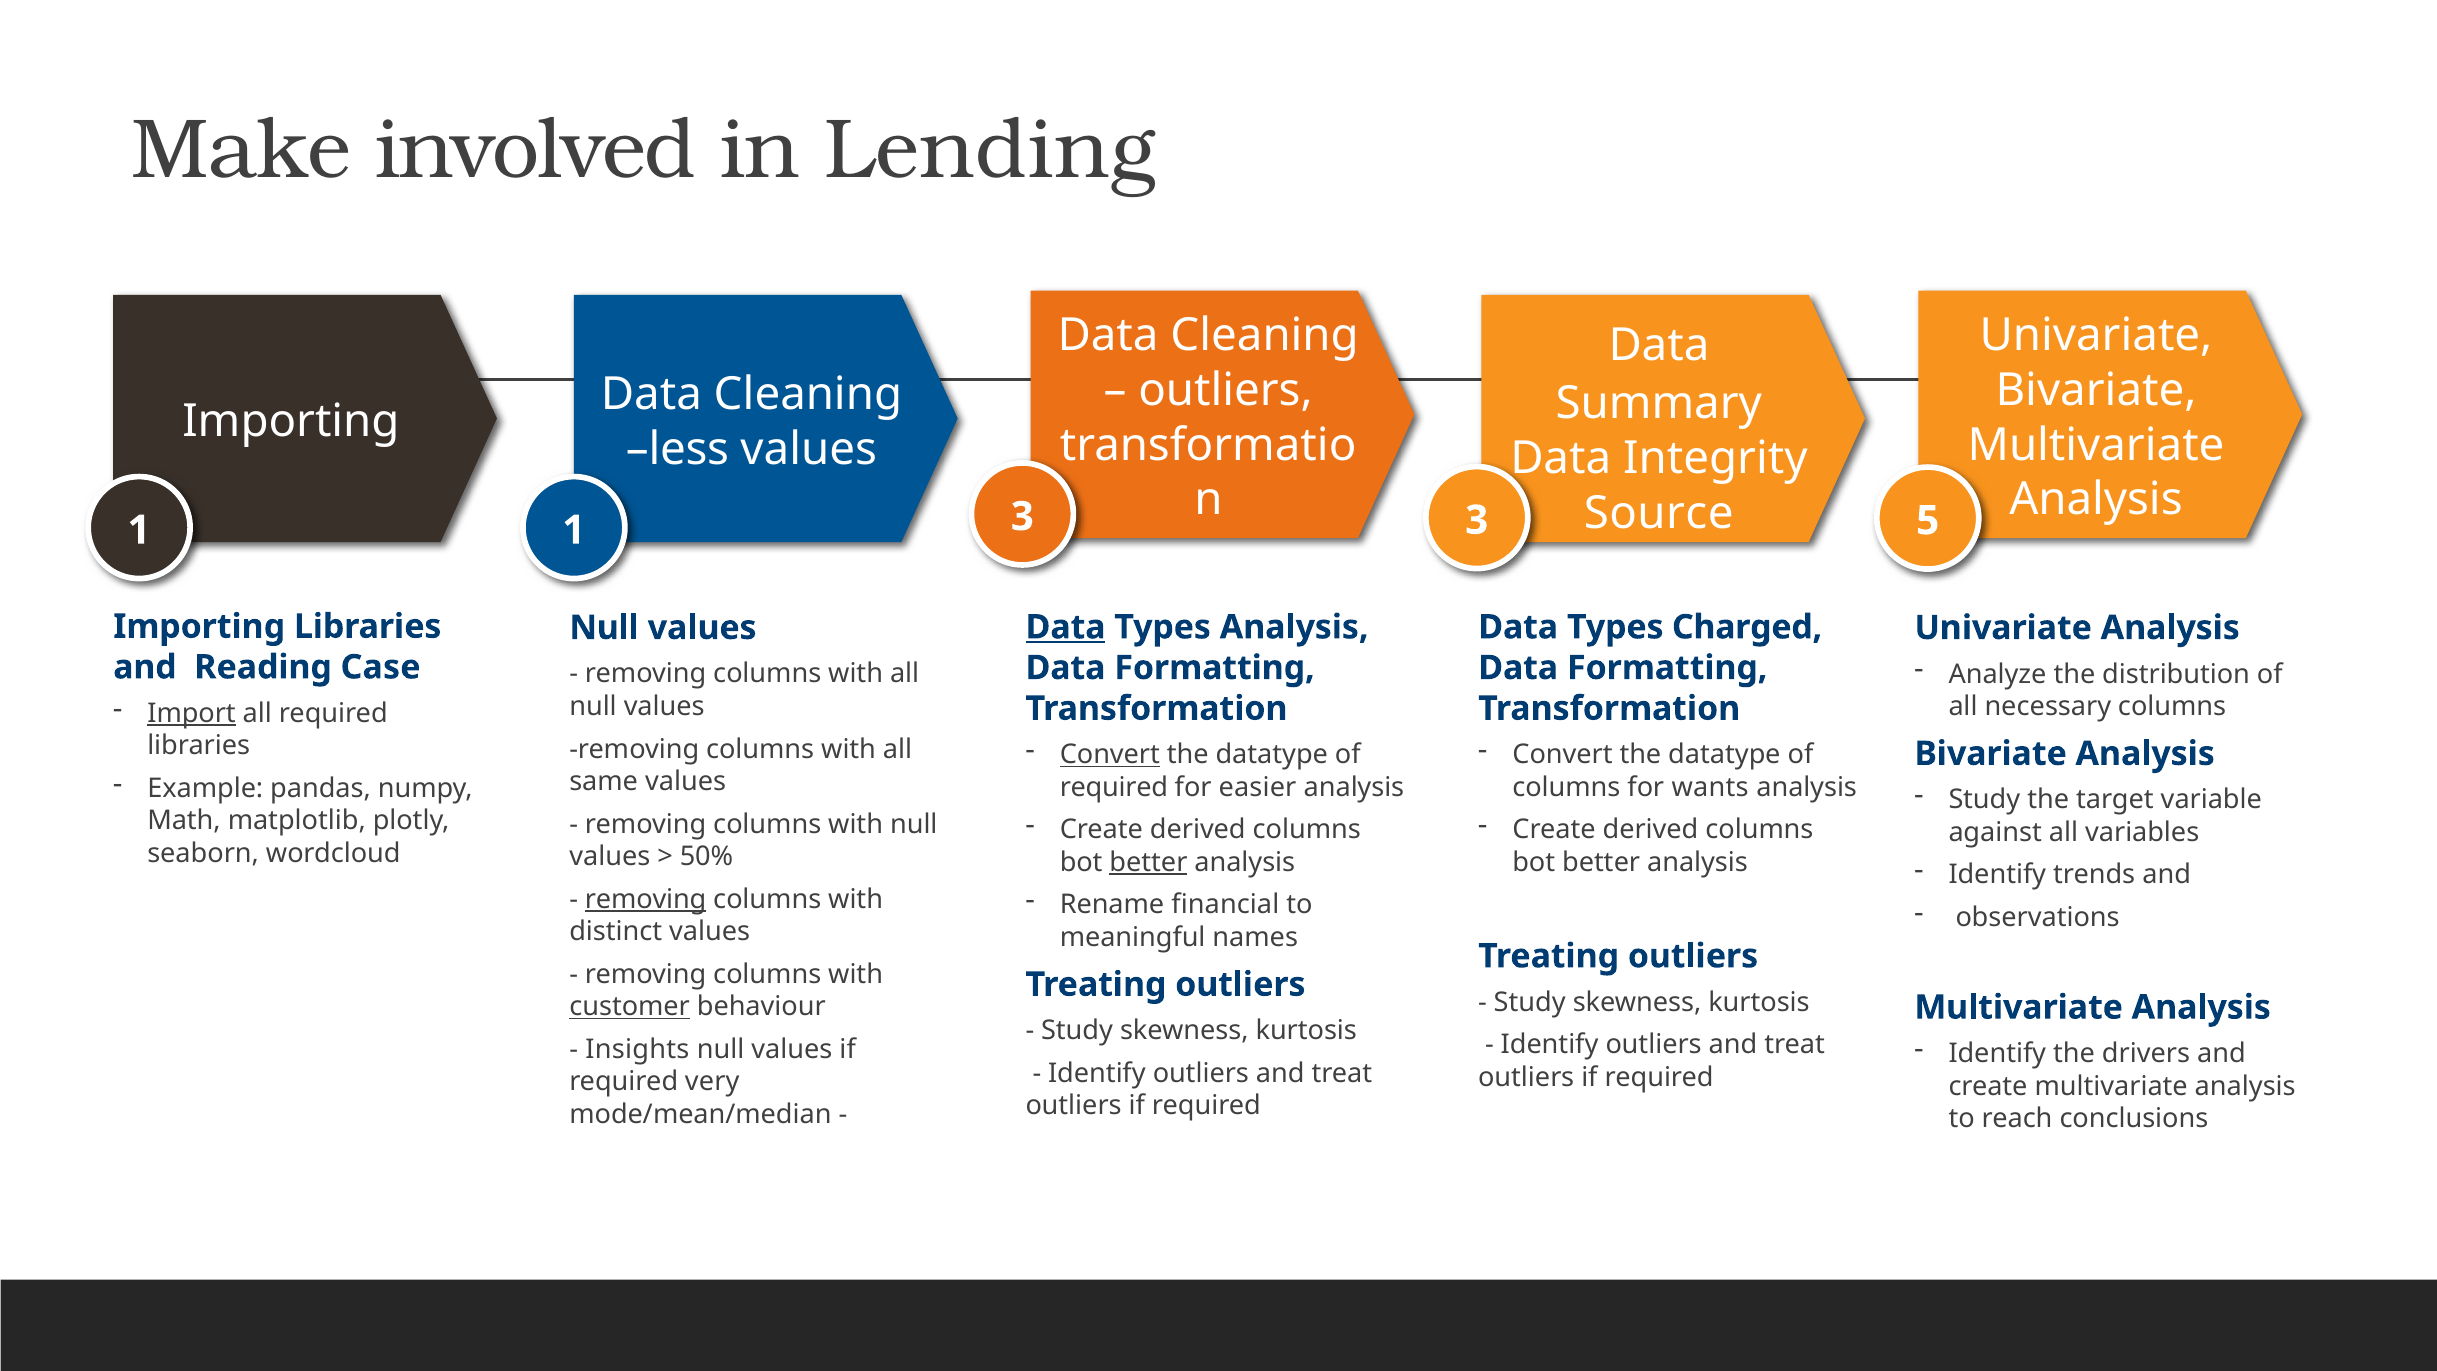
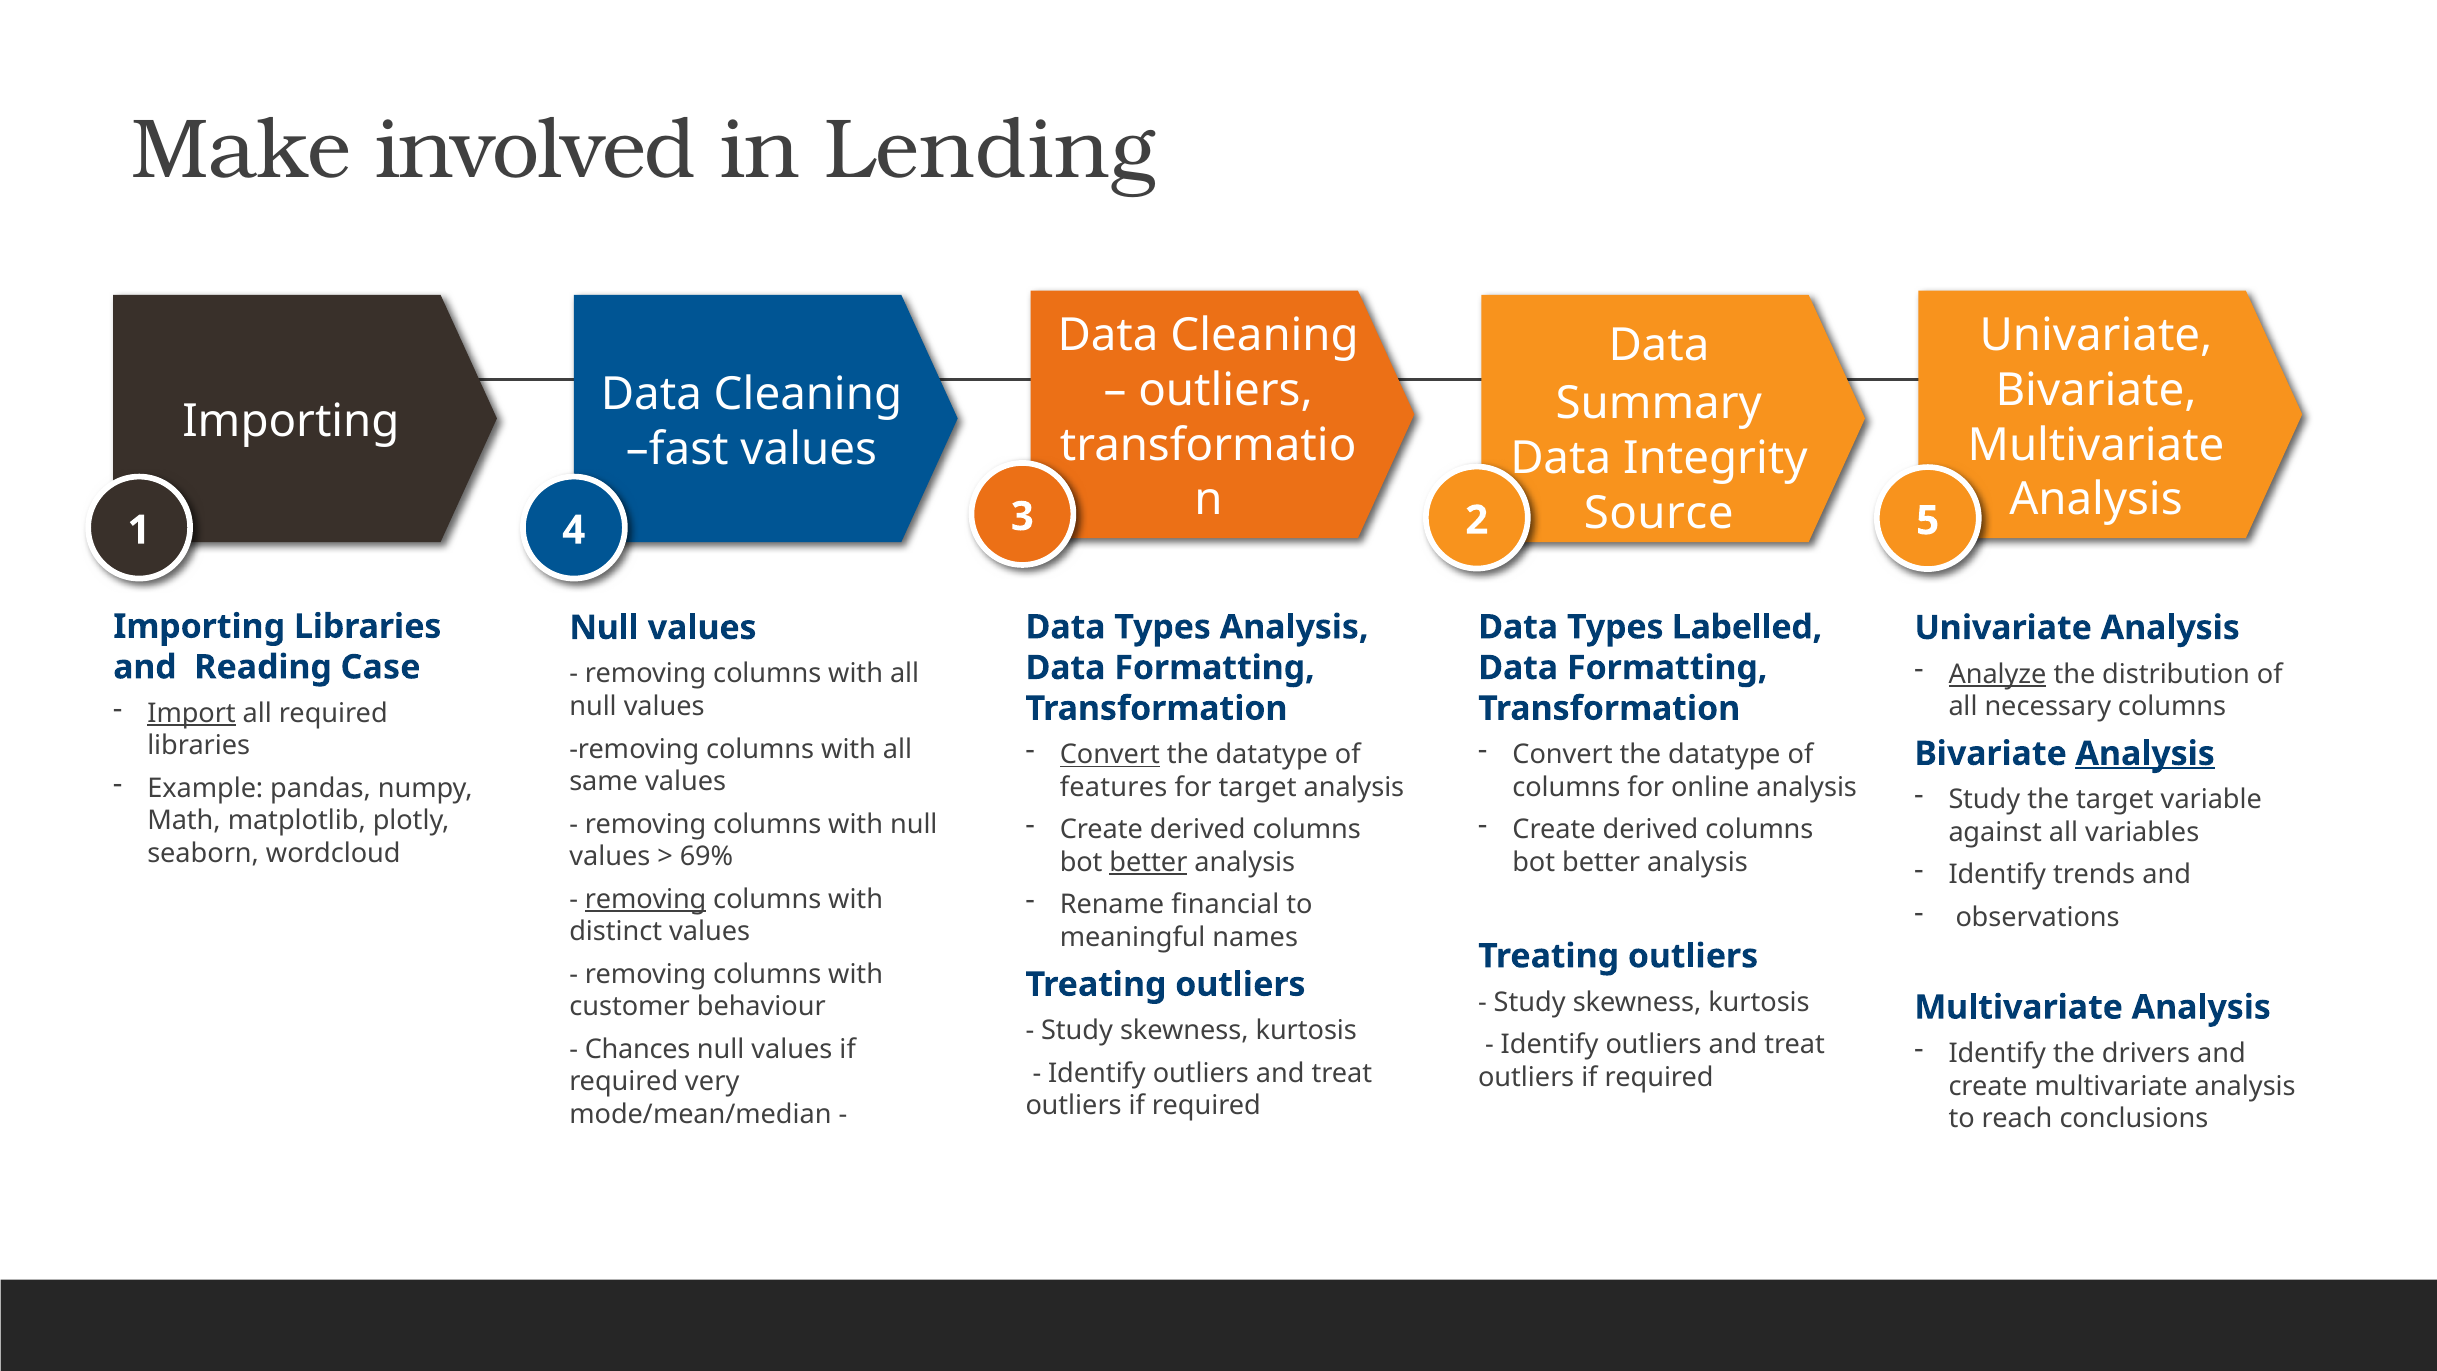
less: less -> fast
1 1: 1 -> 4
3 3: 3 -> 2
Data at (1066, 627) underline: present -> none
Charged: Charged -> Labelled
Analyze underline: none -> present
Analysis at (2145, 754) underline: none -> present
required at (1114, 787): required -> features
for easier: easier -> target
wants: wants -> online
50%: 50% -> 69%
customer underline: present -> none
Insights: Insights -> Chances
